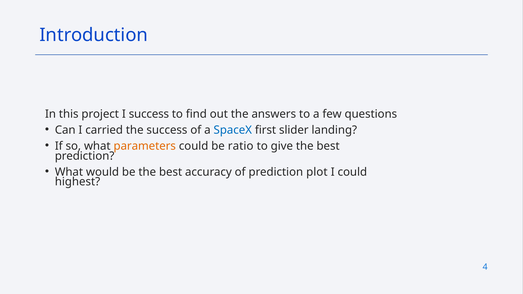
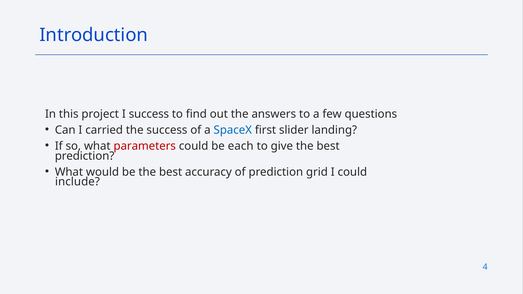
parameters colour: orange -> red
ratio: ratio -> each
plot: plot -> grid
highest: highest -> include
